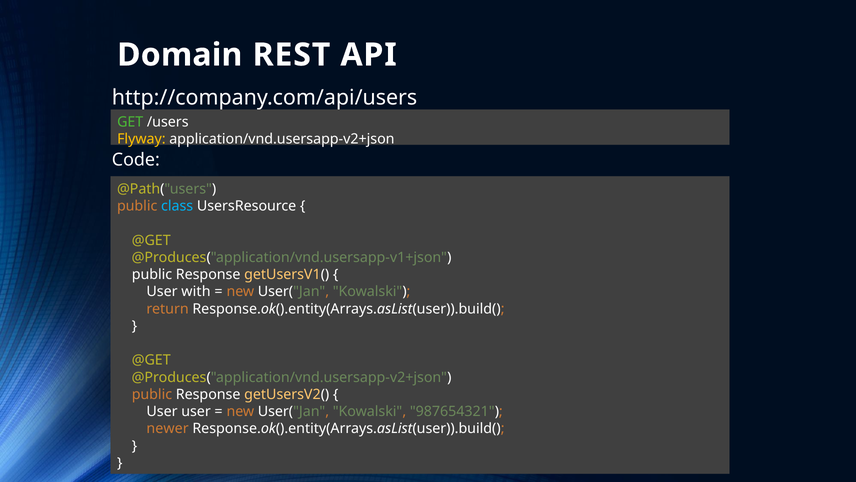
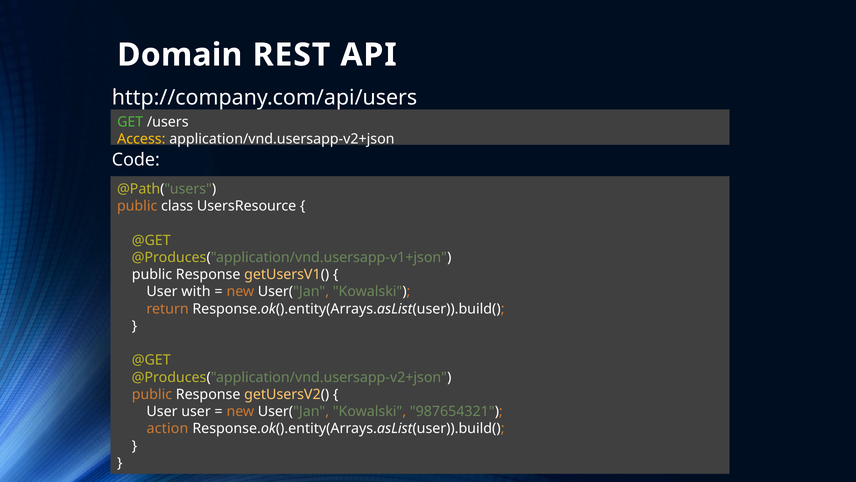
Flyway: Flyway -> Access
class colour: light blue -> white
newer: newer -> action
